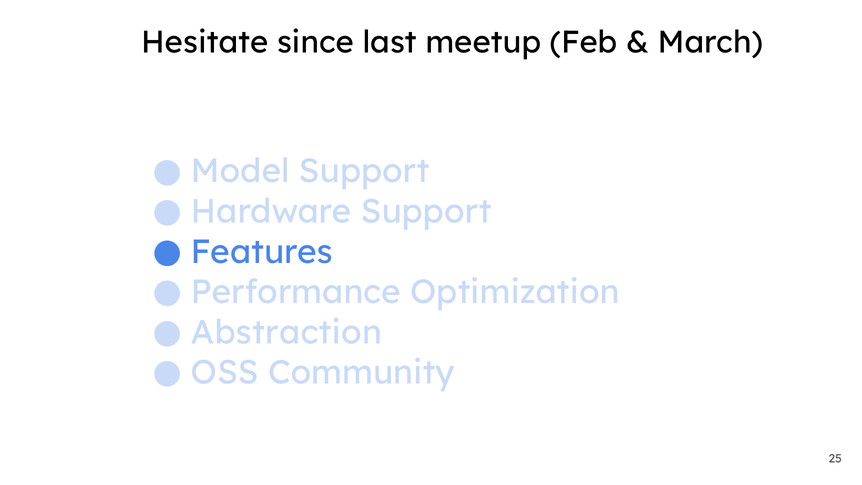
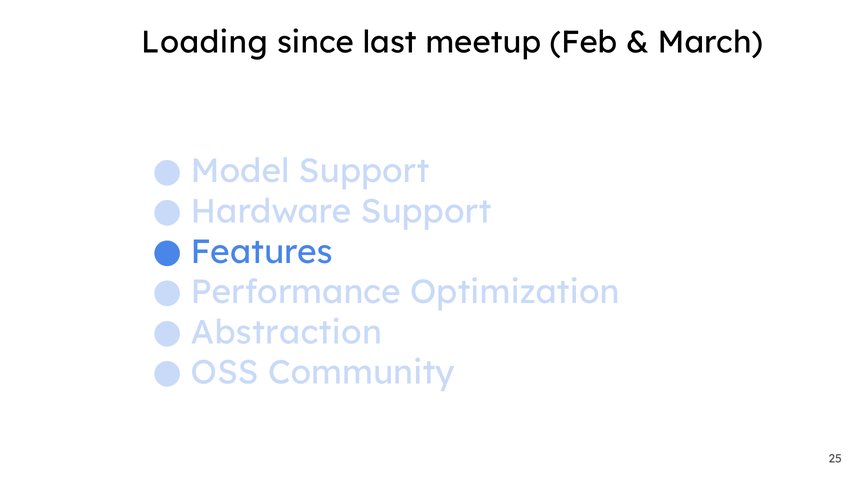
Hesitate: Hesitate -> Loading
